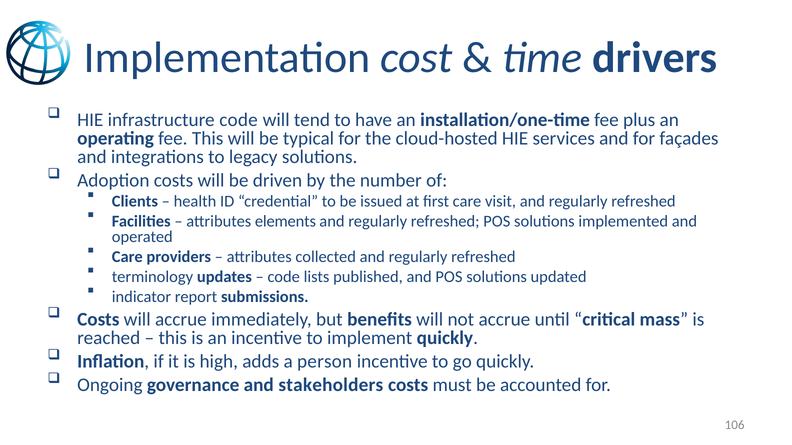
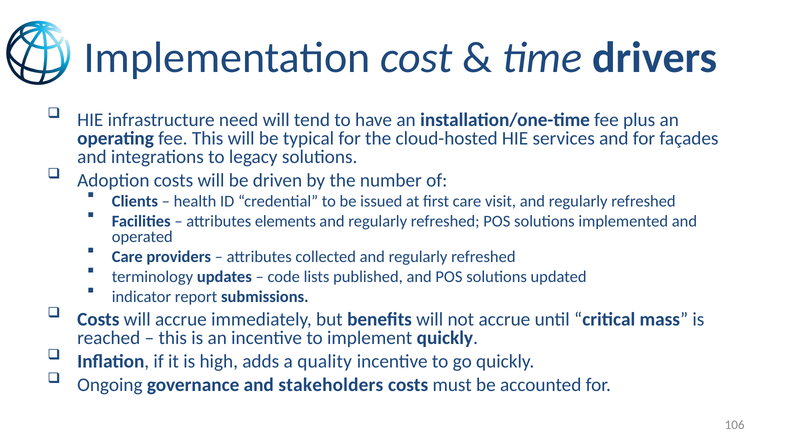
infrastructure code: code -> need
person: person -> quality
